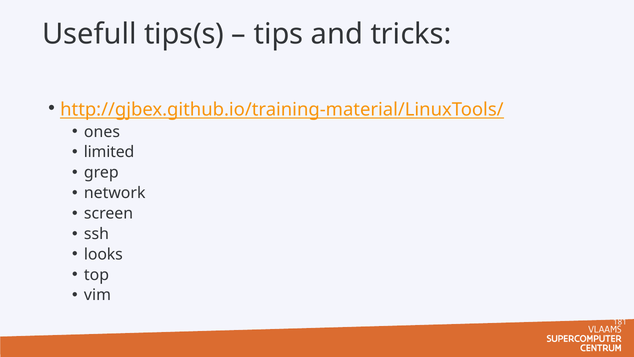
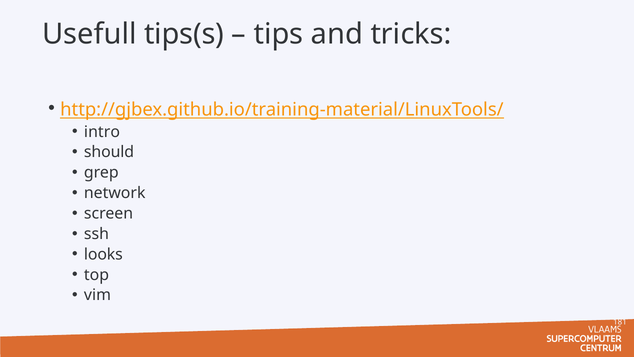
ones: ones -> intro
limited: limited -> should
